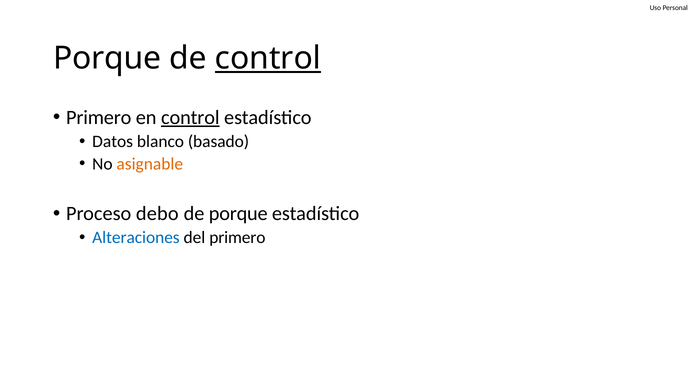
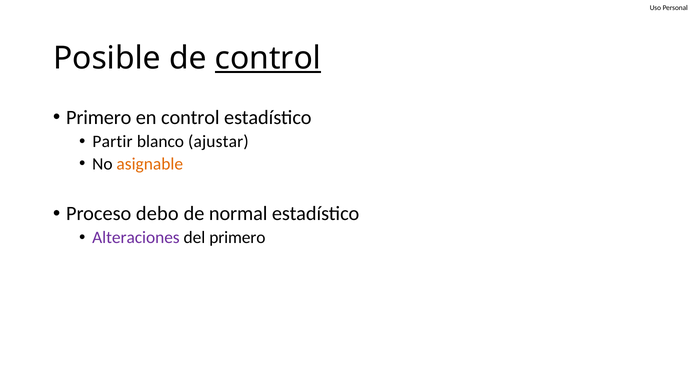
Porque at (107, 58): Porque -> Posible
control at (190, 118) underline: present -> none
Datos: Datos -> Partir
basado: basado -> ajustar
de porque: porque -> normal
Alteraciones colour: blue -> purple
